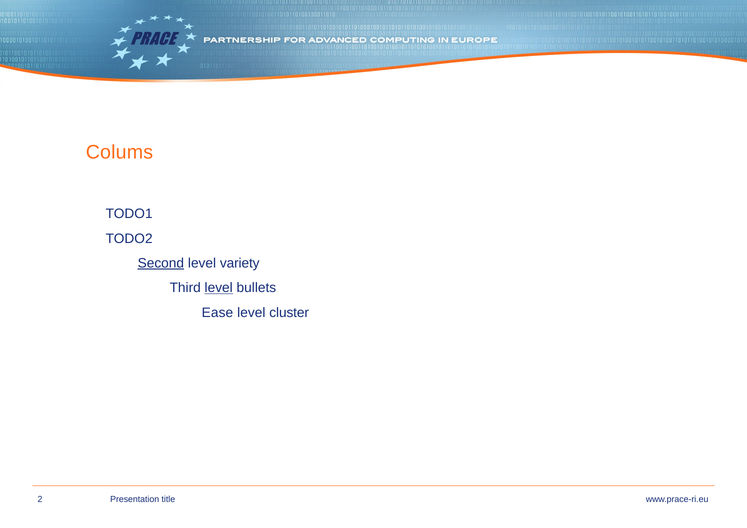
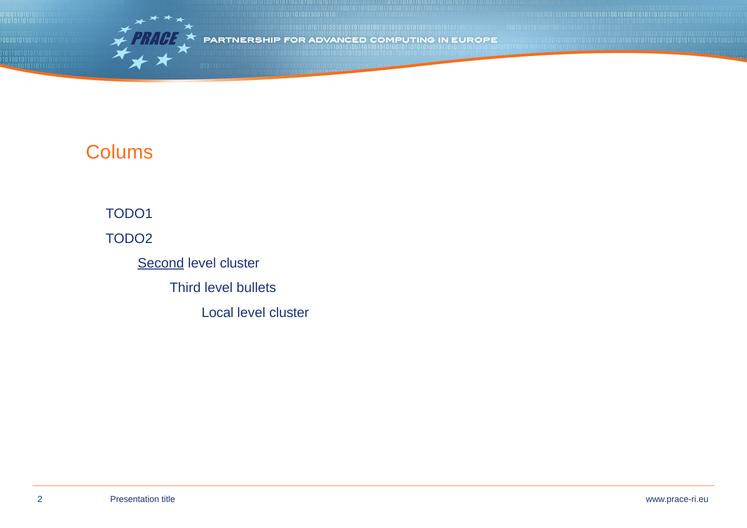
variety at (240, 263): variety -> cluster
level at (219, 288) underline: present -> none
Ease: Ease -> Local
